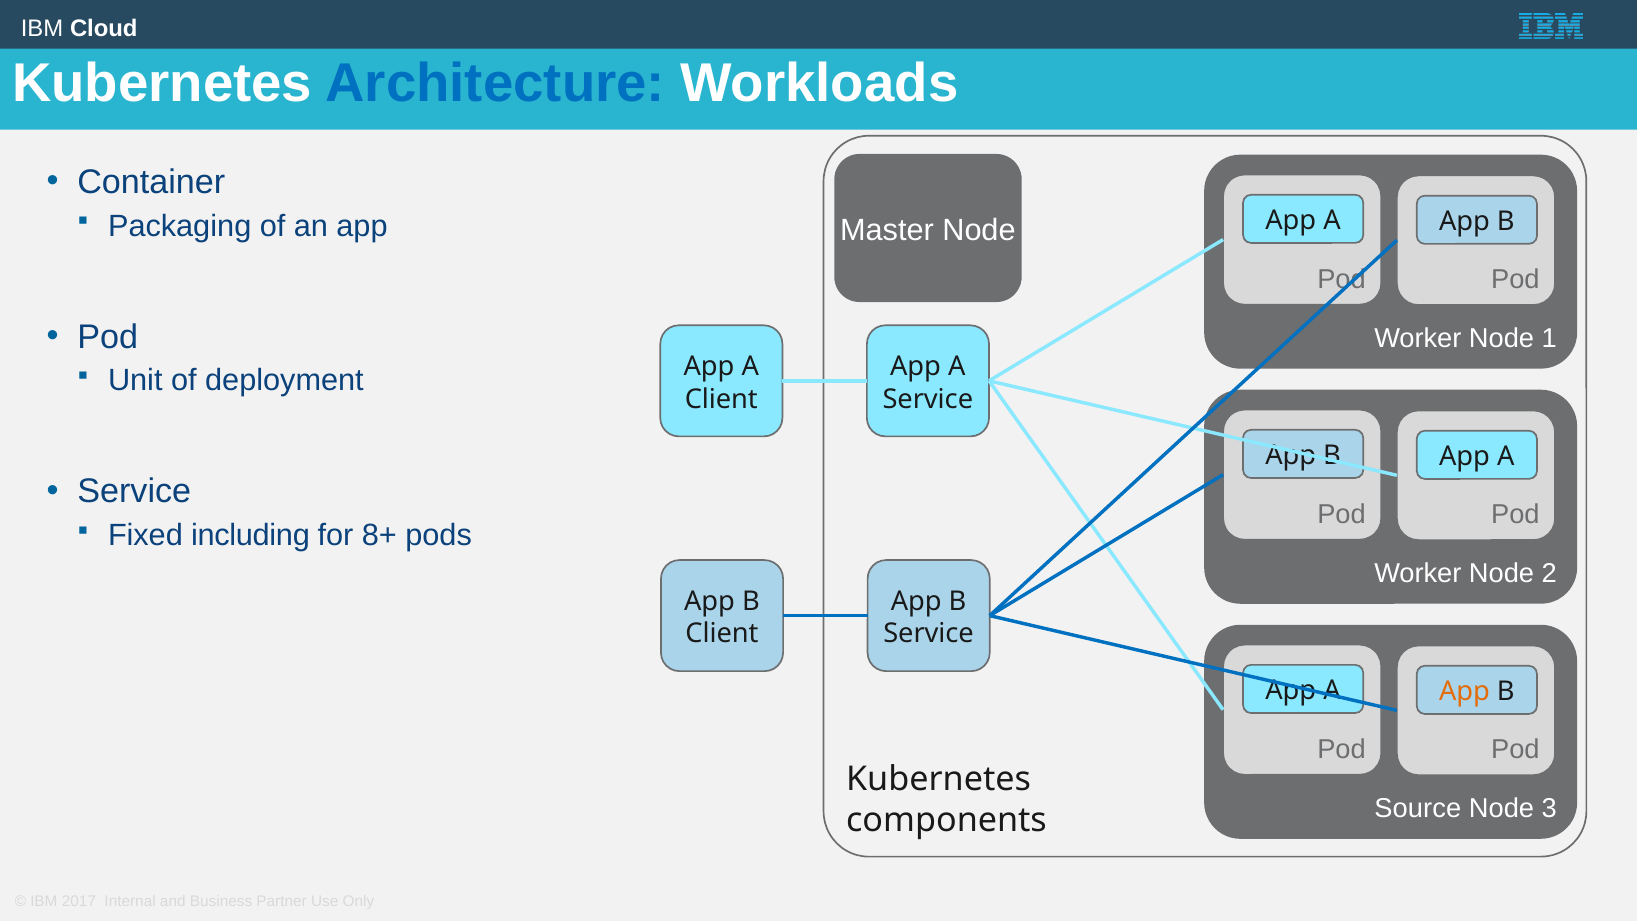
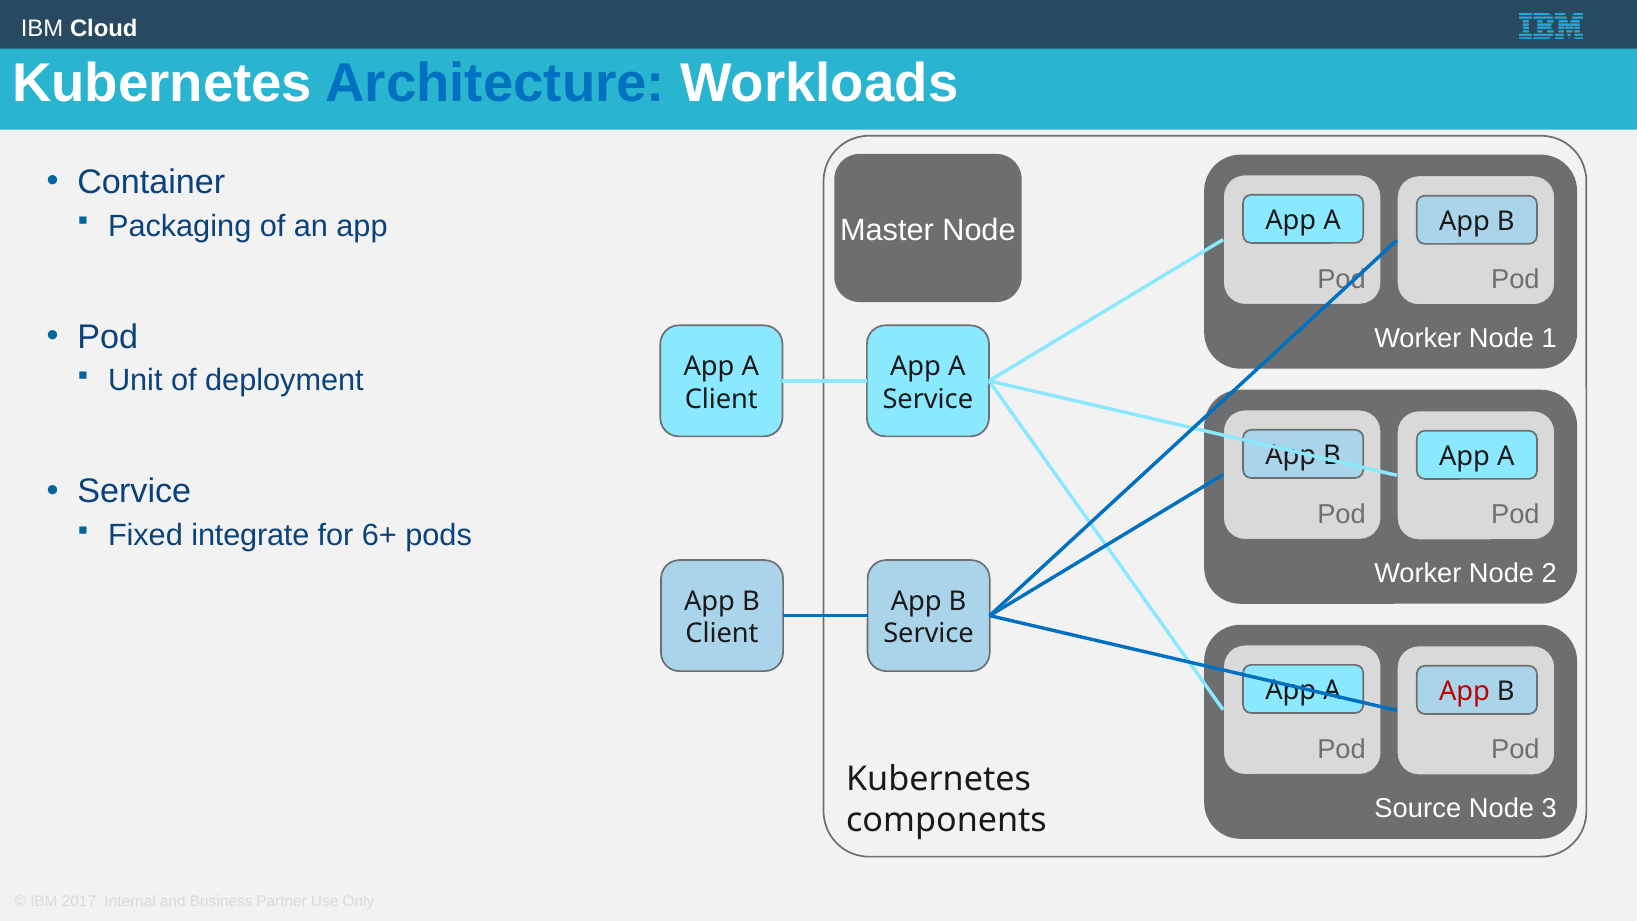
including: including -> integrate
8+: 8+ -> 6+
App at (1464, 692) colour: orange -> red
